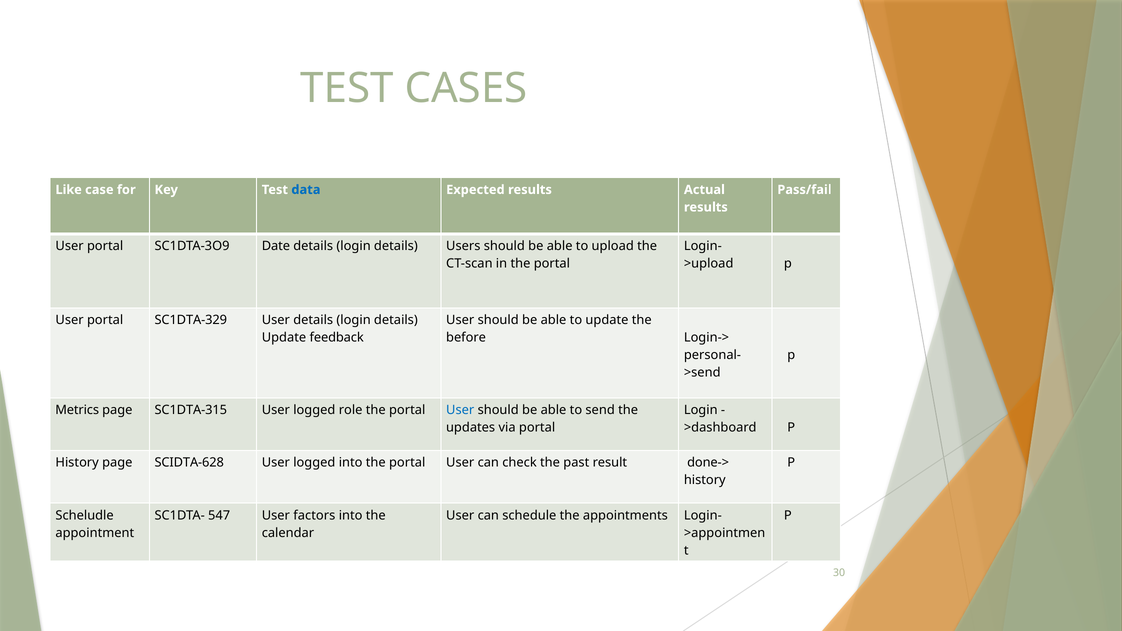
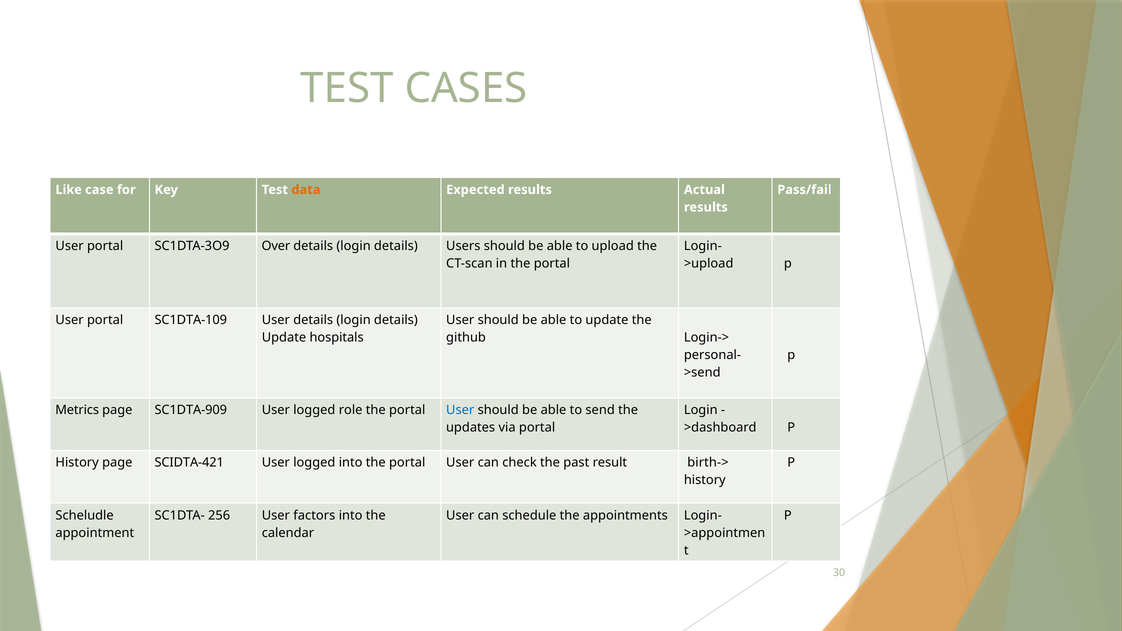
data colour: blue -> orange
Date: Date -> Over
SC1DTA-329: SC1DTA-329 -> SC1DTA-109
feedback: feedback -> hospitals
before: before -> github
SC1DTA-315: SC1DTA-315 -> SC1DTA-909
SCIDTA-628: SCIDTA-628 -> SCIDTA-421
done->: done-> -> birth->
547: 547 -> 256
